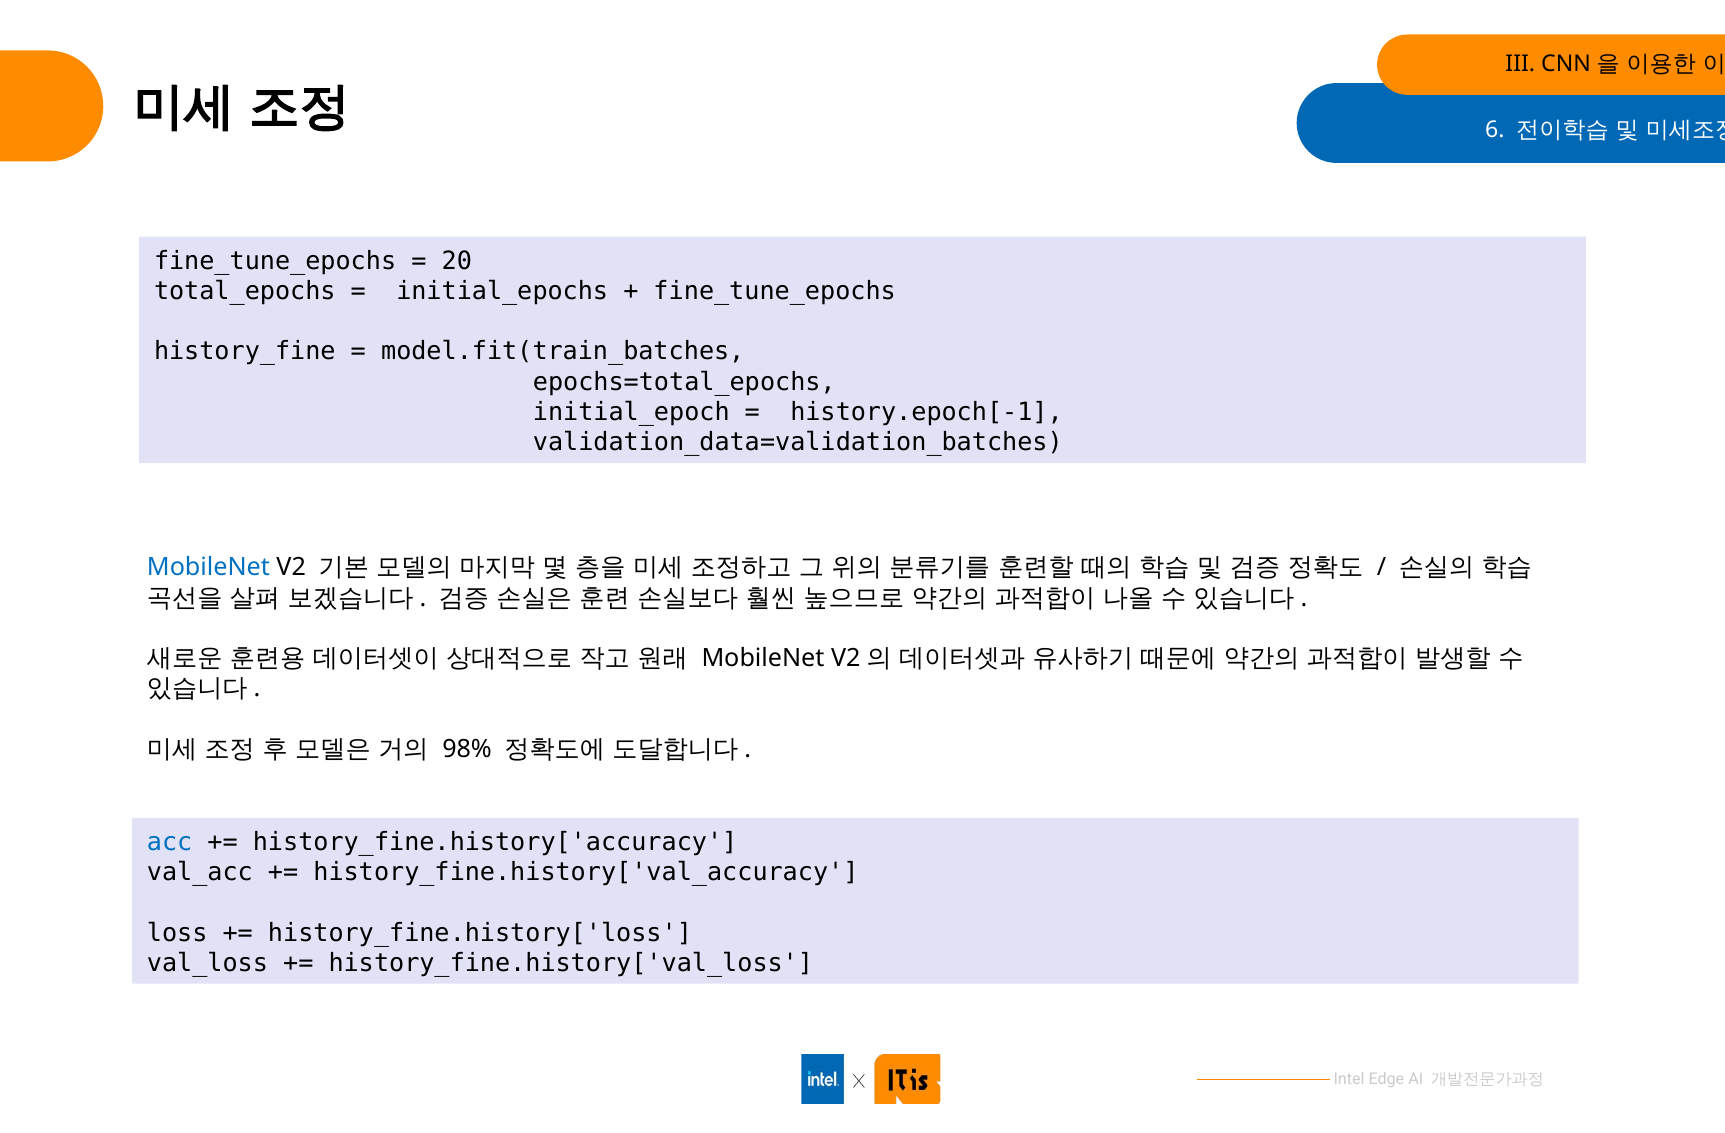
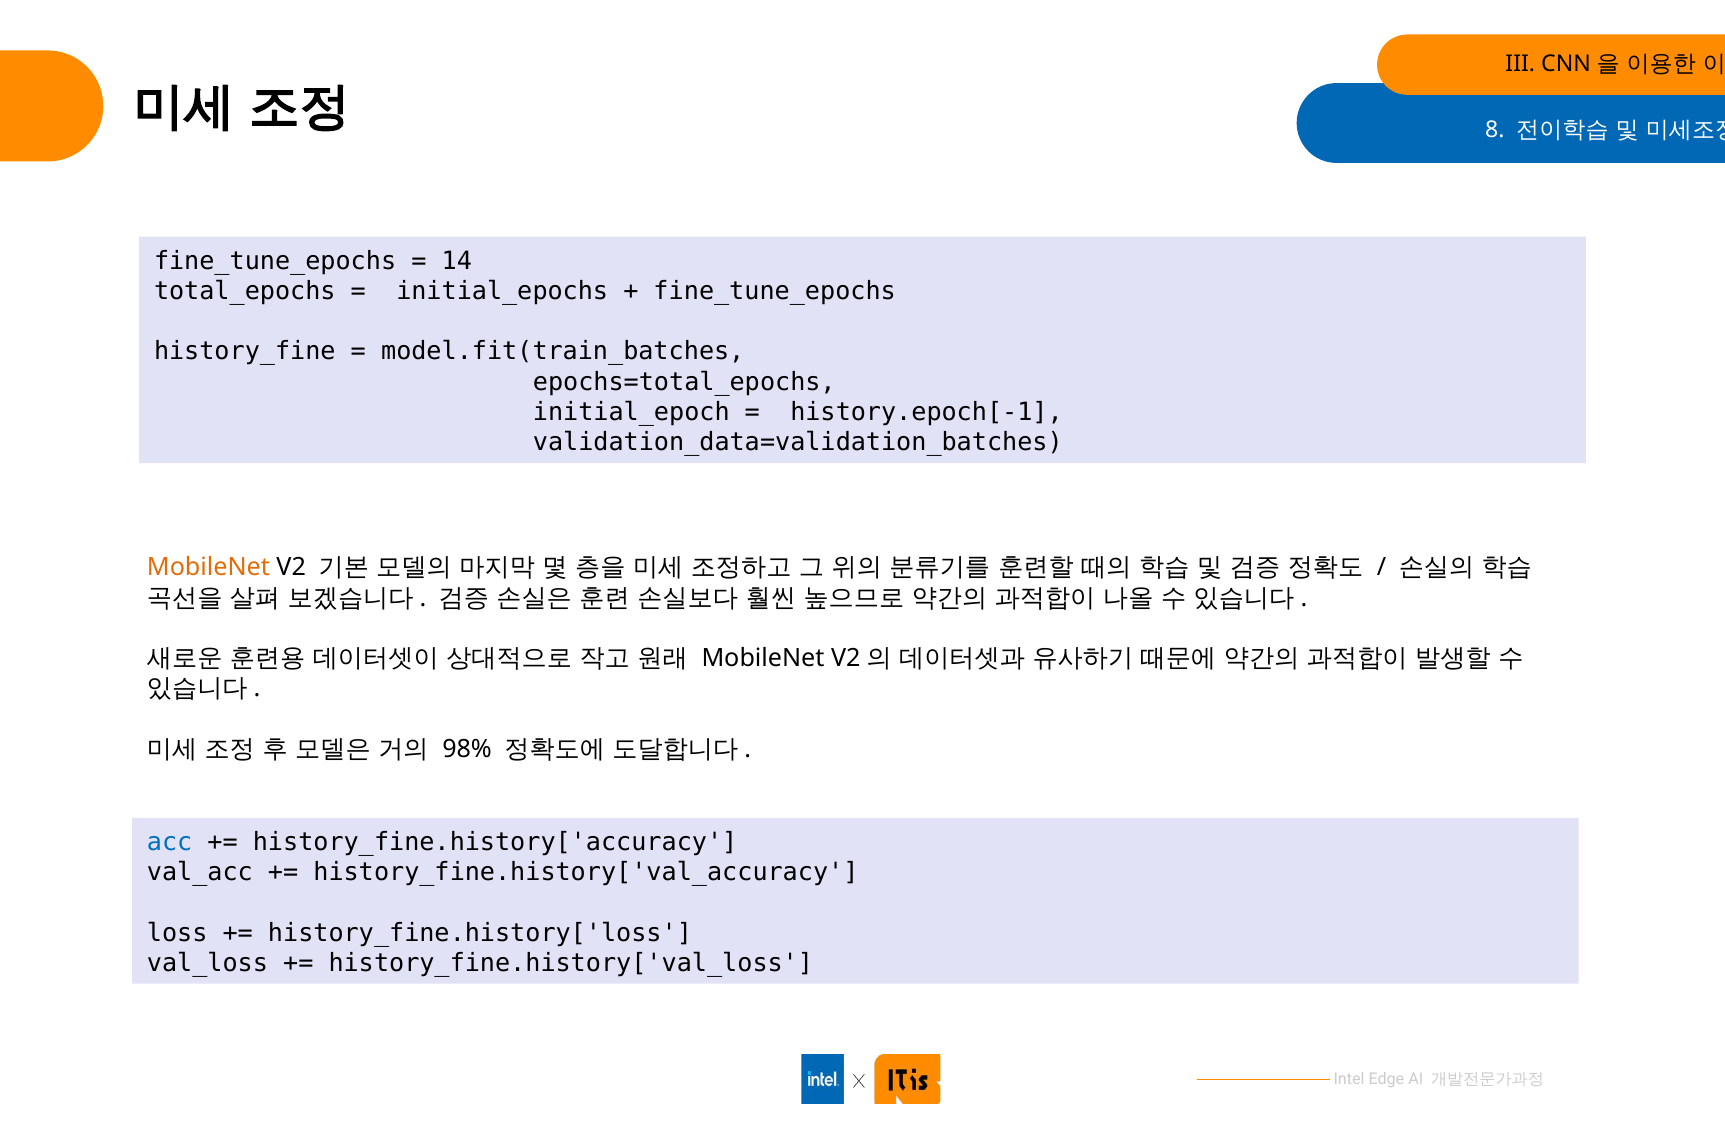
6: 6 -> 8
20: 20 -> 14
MobileNet at (208, 568) colour: blue -> orange
